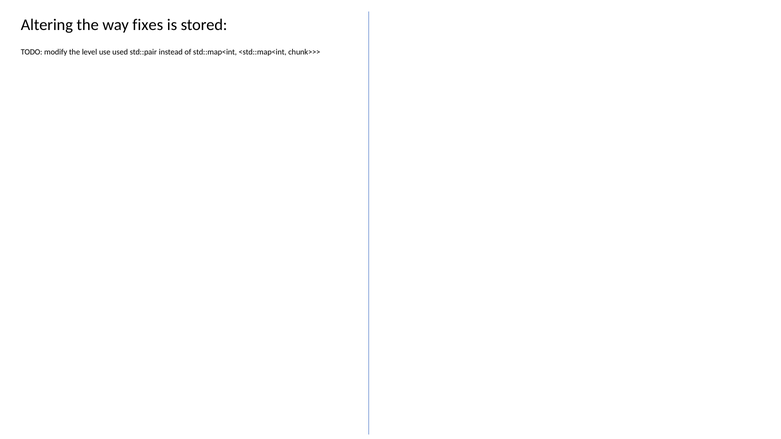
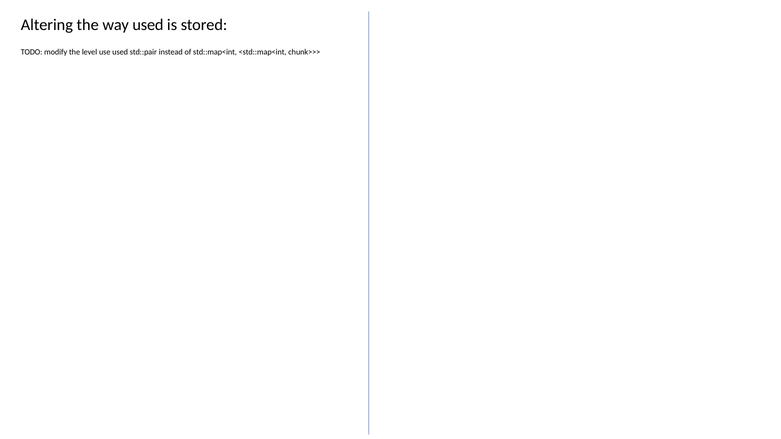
way fixes: fixes -> used
